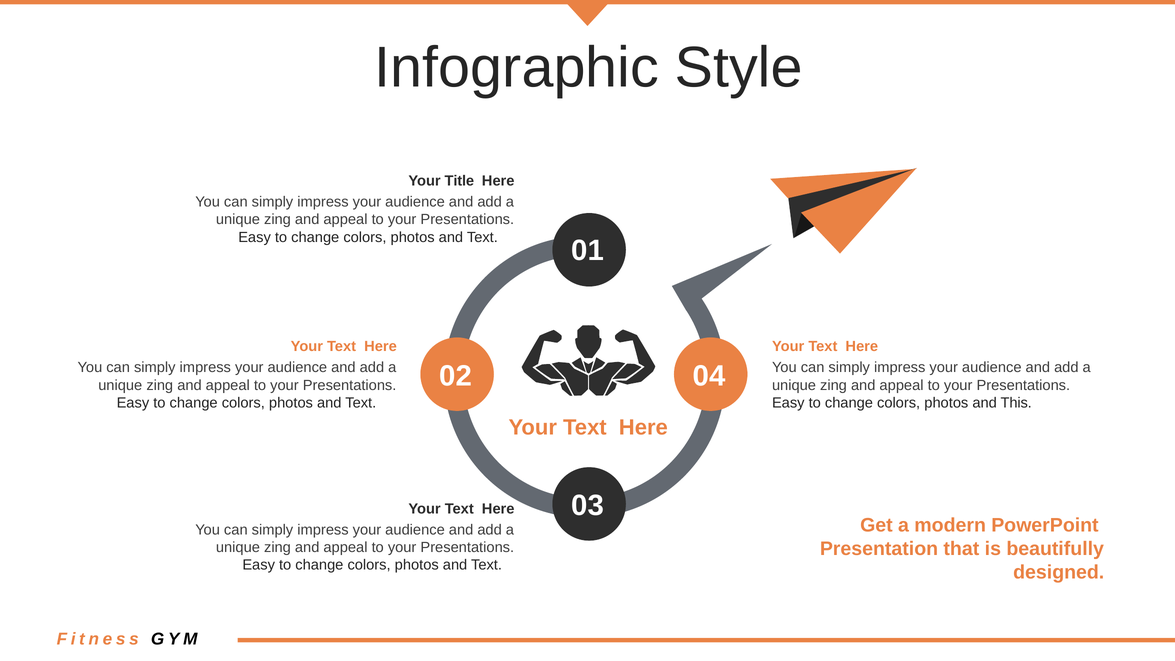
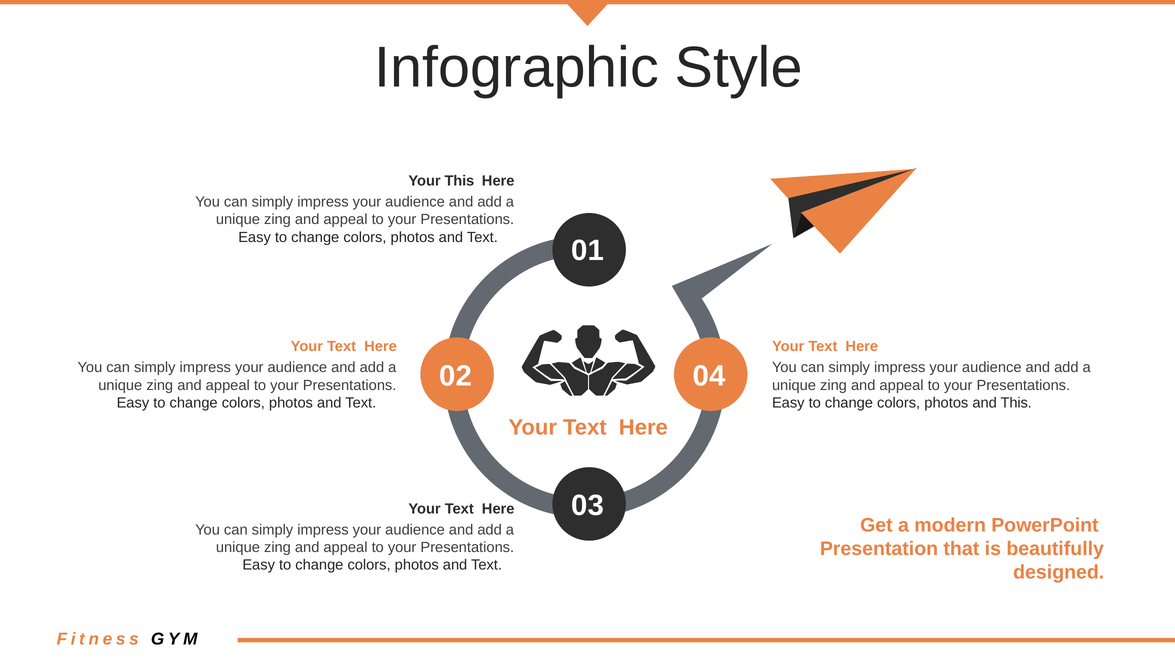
Your Title: Title -> This
